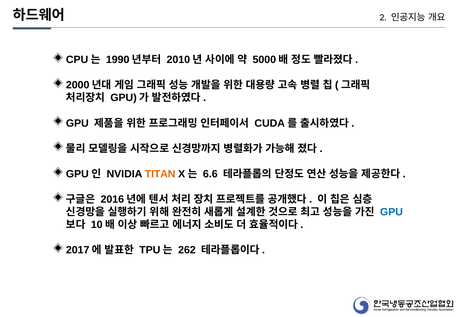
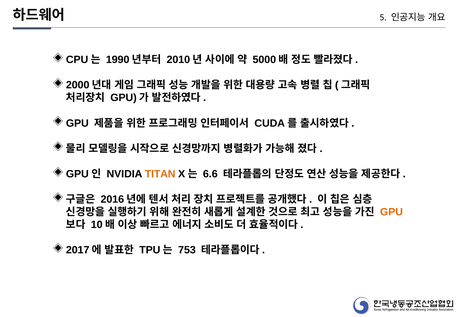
2: 2 -> 5
GPU at (391, 212) colour: blue -> orange
262: 262 -> 753
